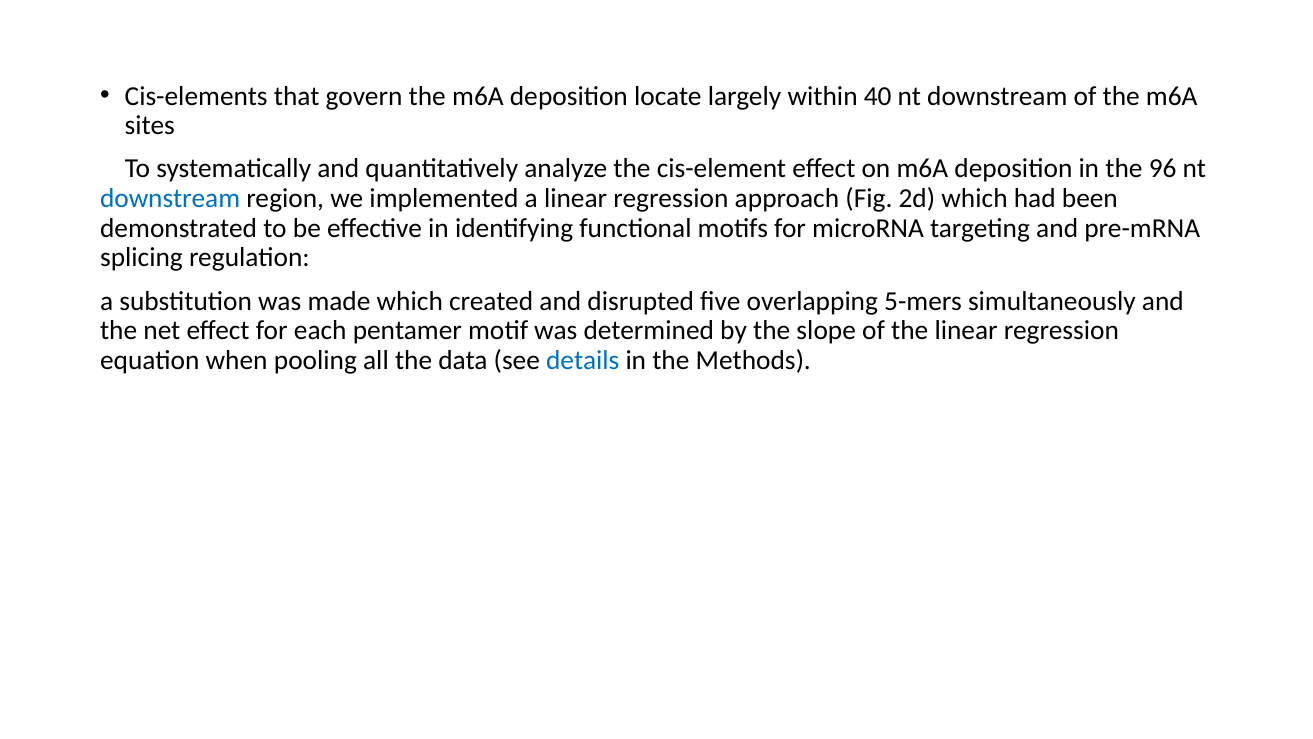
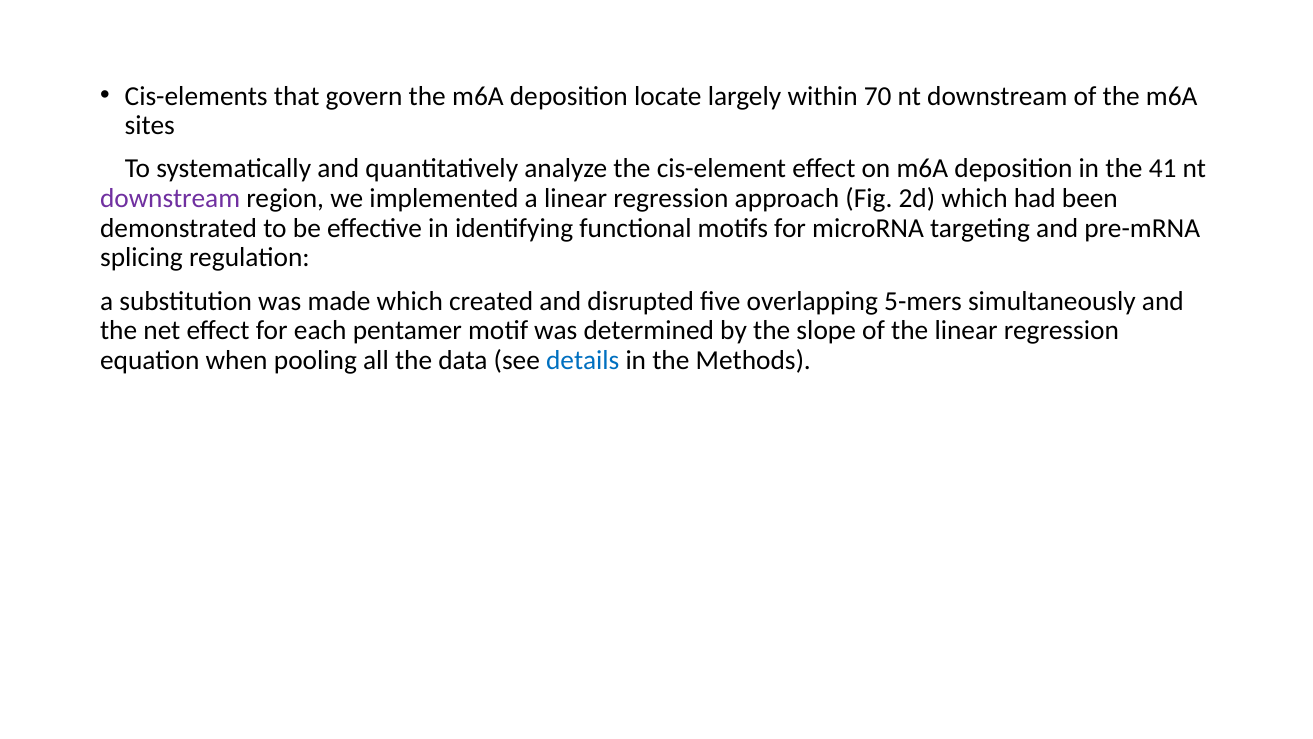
40: 40 -> 70
96: 96 -> 41
downstream at (170, 198) colour: blue -> purple
